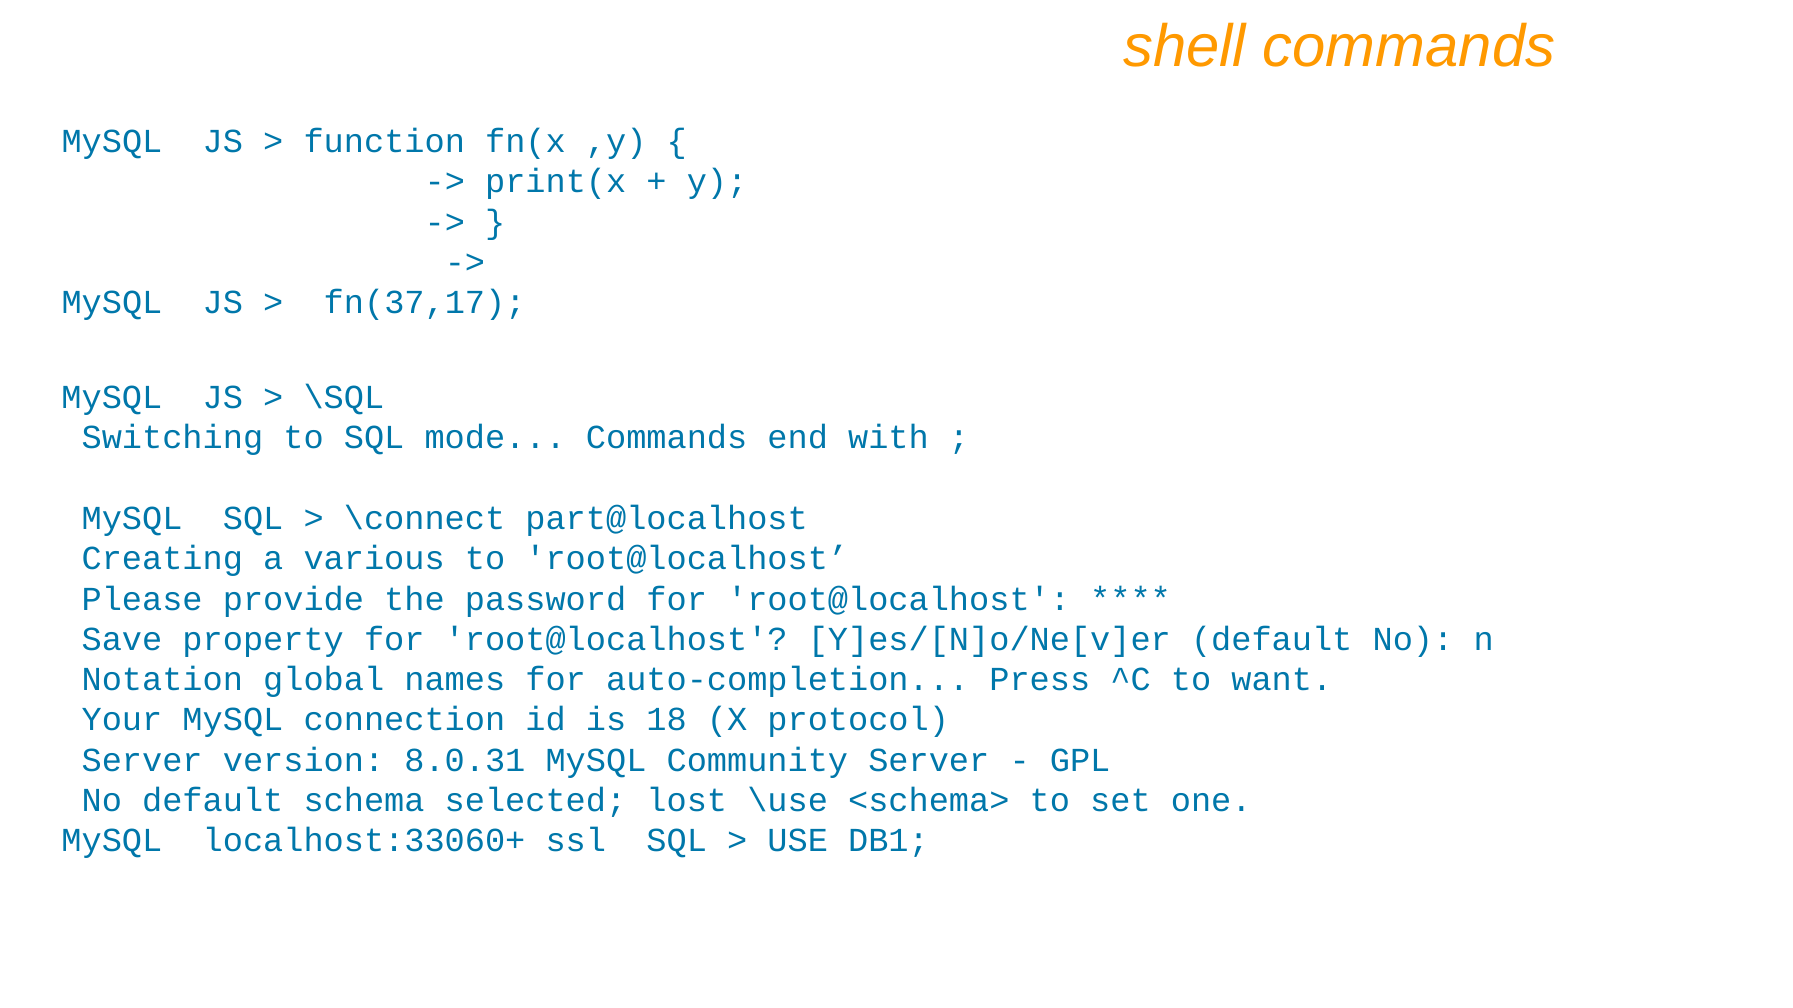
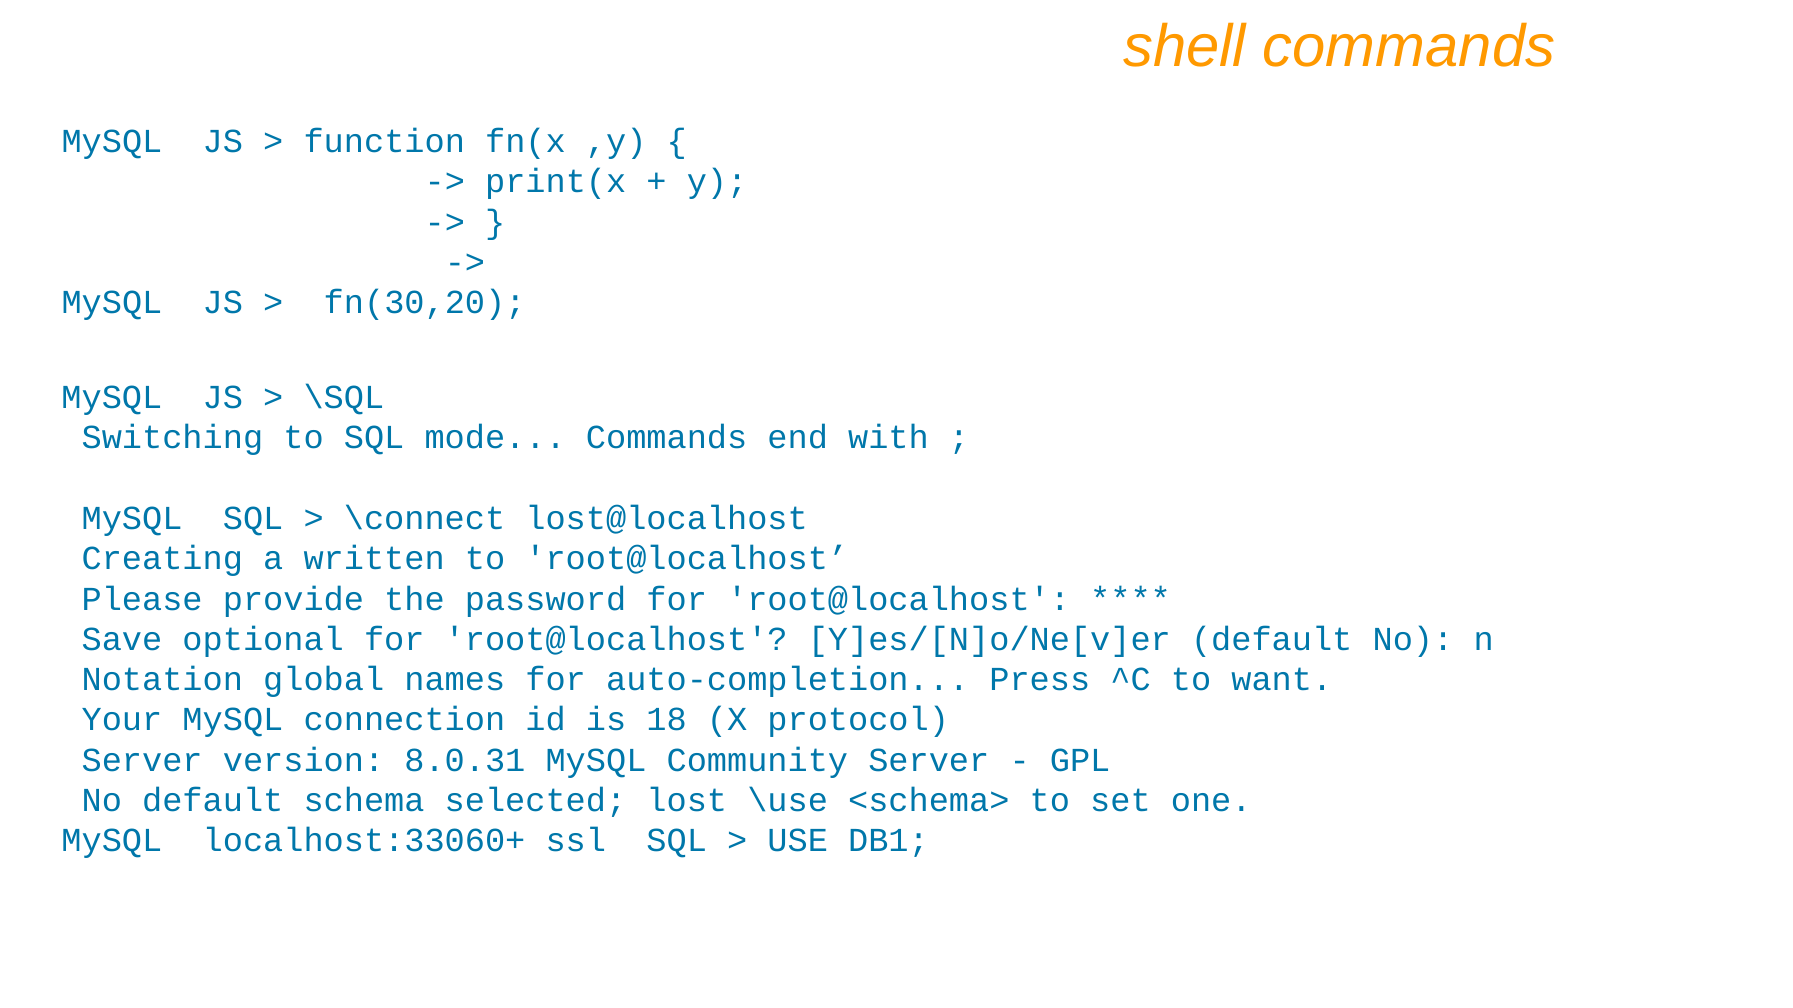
fn(37,17: fn(37,17 -> fn(30,20
part@localhost: part@localhost -> lost@localhost
various: various -> written
property: property -> optional
